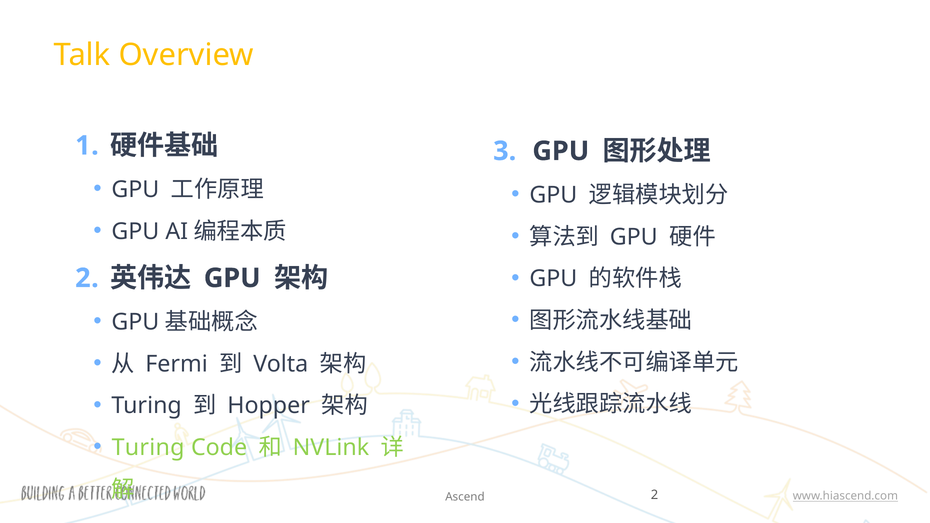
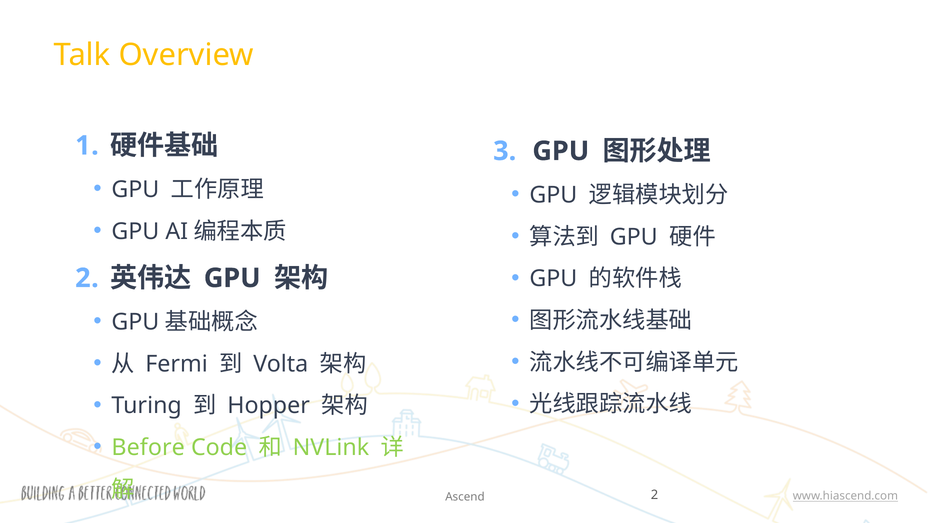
Turing at (148, 448): Turing -> Before
